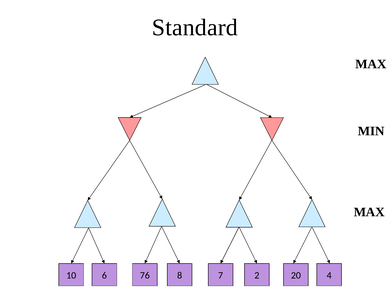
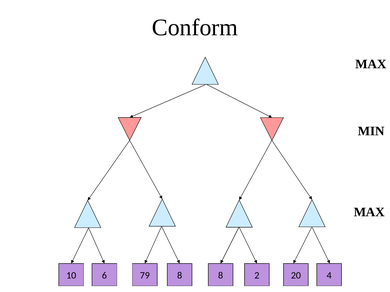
Standard: Standard -> Conform
76: 76 -> 79
8 7: 7 -> 8
